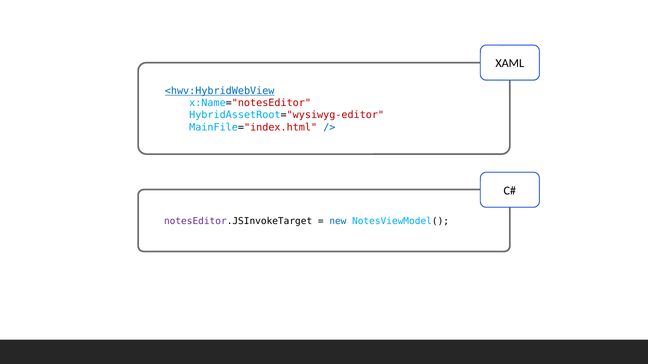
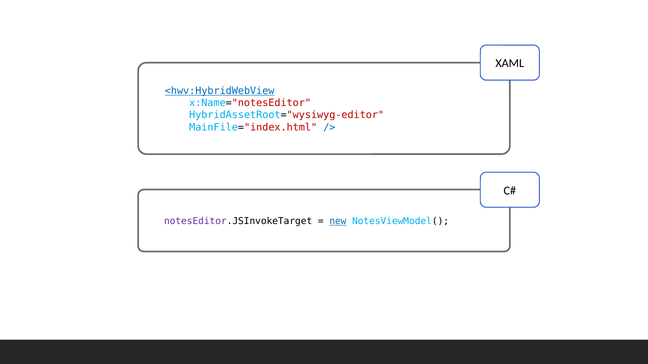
new underline: none -> present
